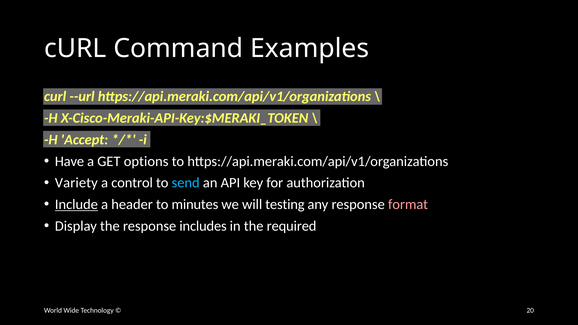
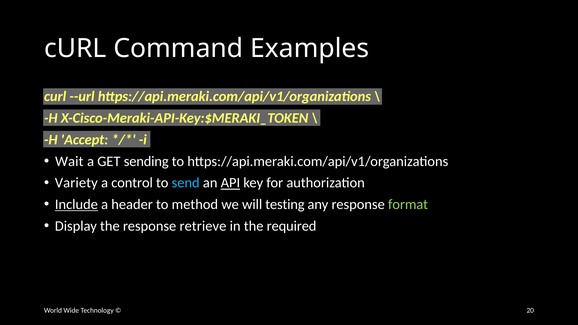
Have: Have -> Wait
options: options -> sending
API underline: none -> present
minutes: minutes -> method
format colour: pink -> light green
includes: includes -> retrieve
